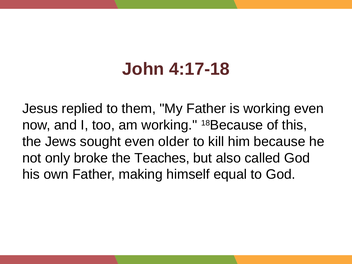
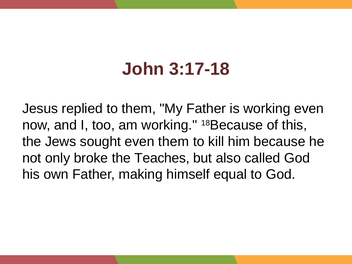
4:17-18: 4:17-18 -> 3:17-18
even older: older -> them
